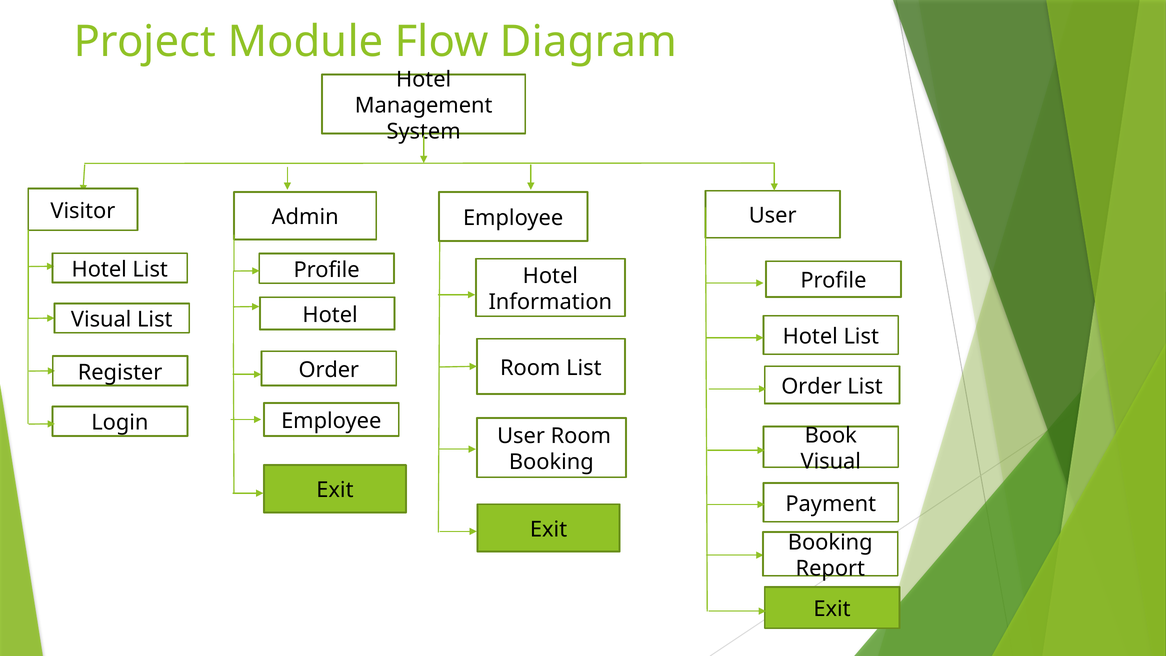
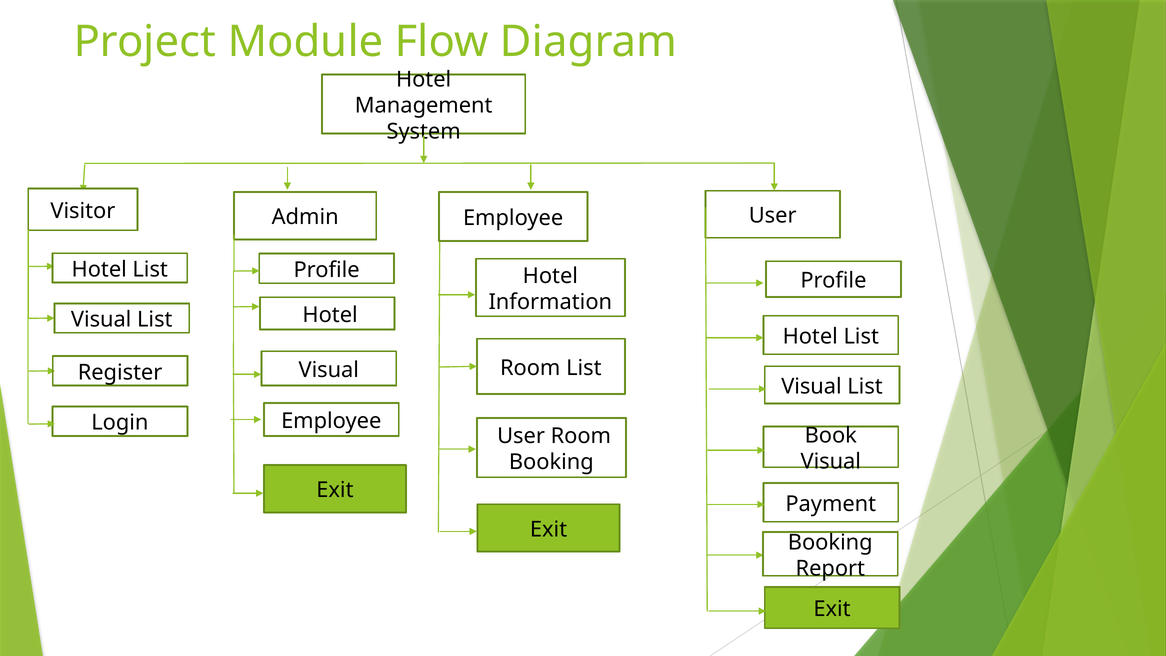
Order at (329, 370): Order -> Visual
Order at (811, 386): Order -> Visual
